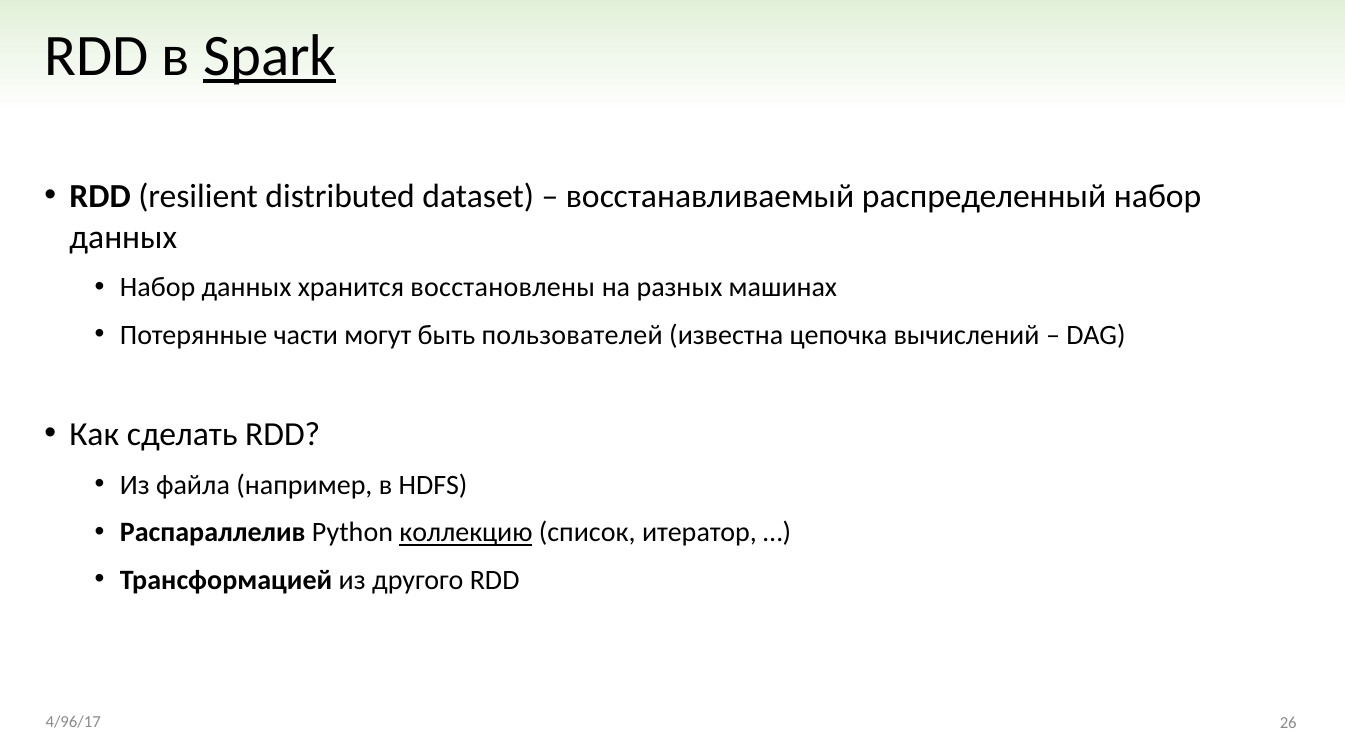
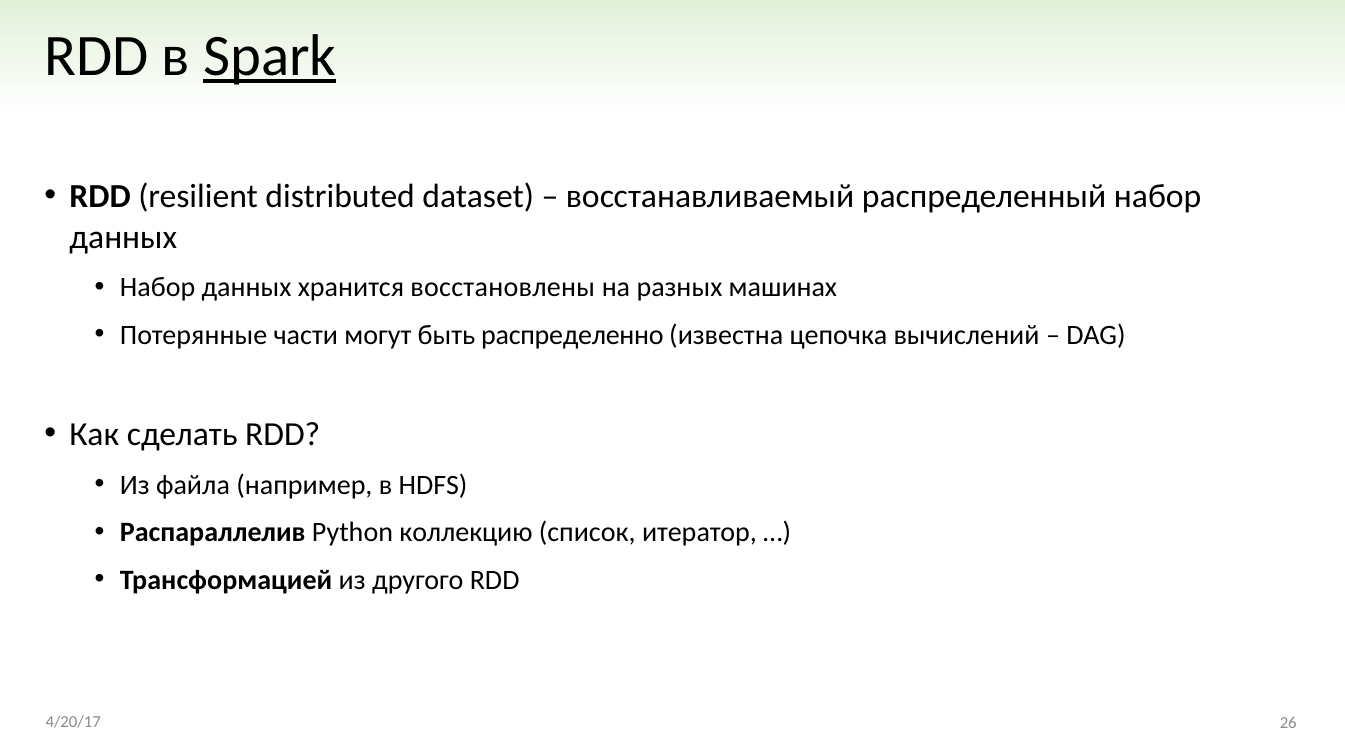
пользователей: пользователей -> распределенно
коллекцию underline: present -> none
4/96/17: 4/96/17 -> 4/20/17
